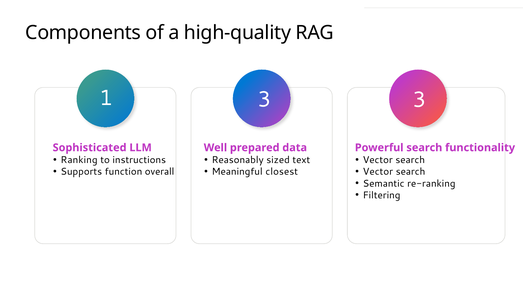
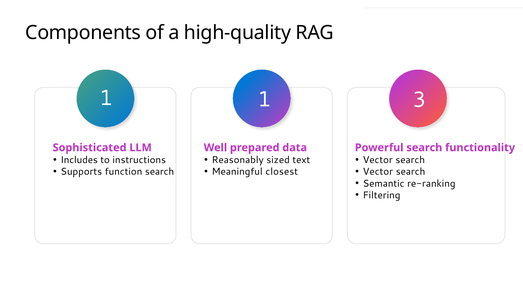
1 3: 3 -> 1
Ranking: Ranking -> Includes
function overall: overall -> search
